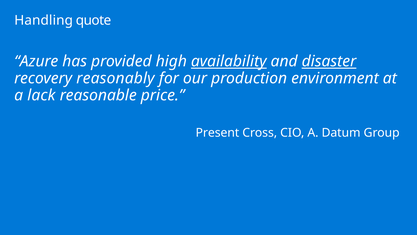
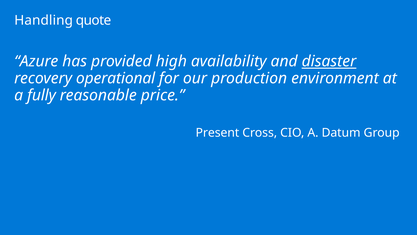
availability underline: present -> none
reasonably: reasonably -> operational
lack: lack -> fully
